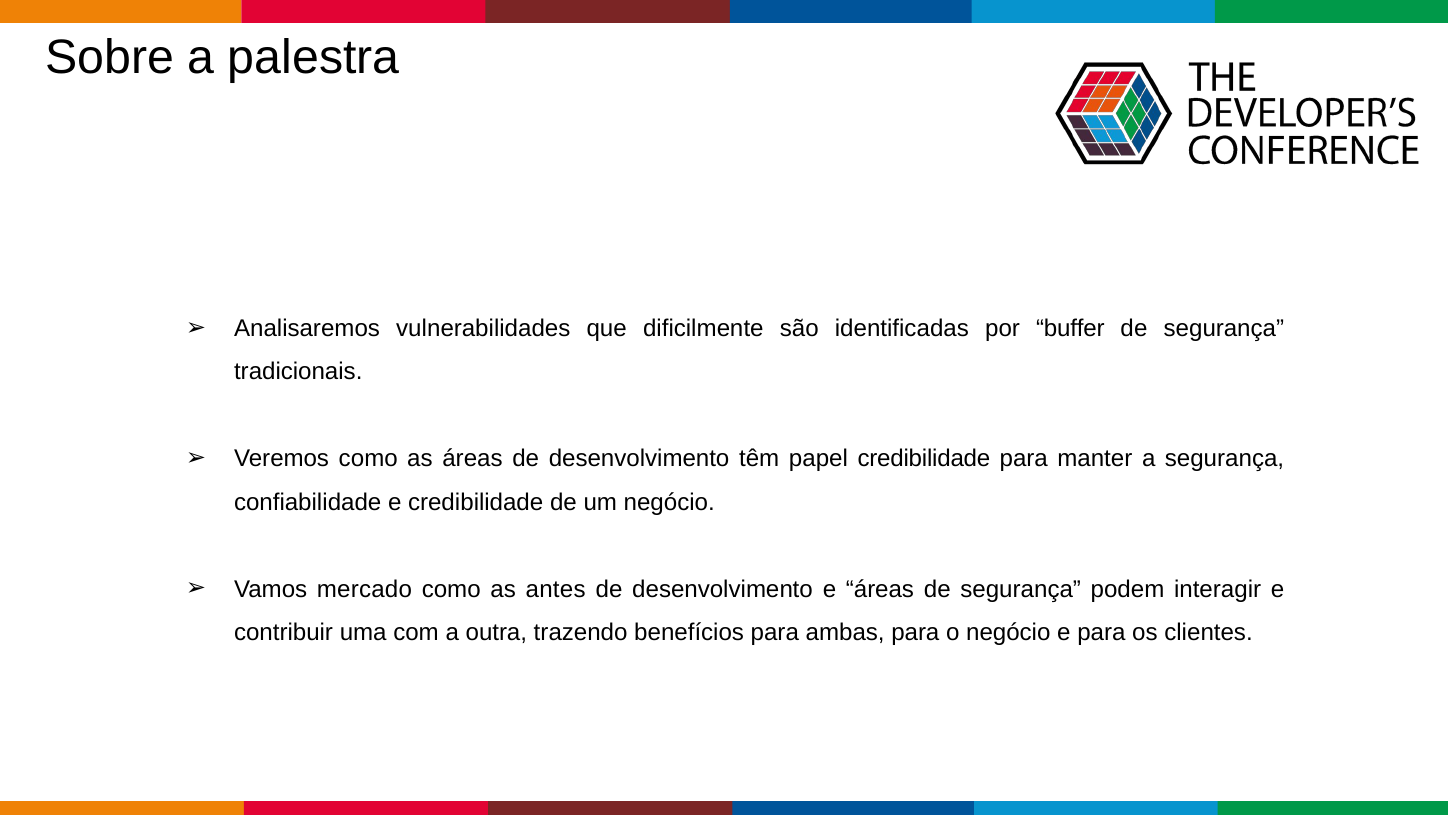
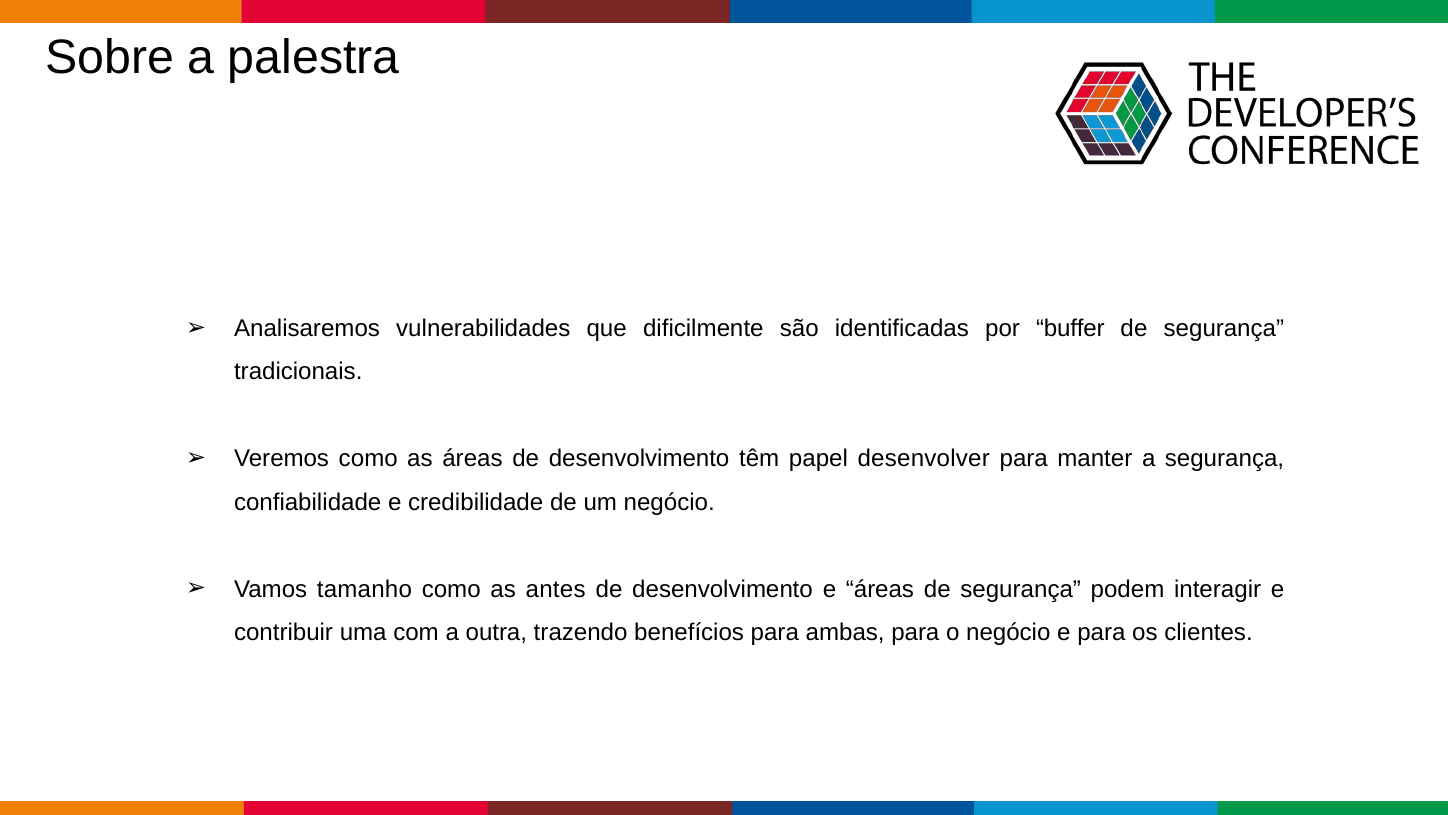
papel credibilidade: credibilidade -> desenvolver
mercado: mercado -> tamanho
